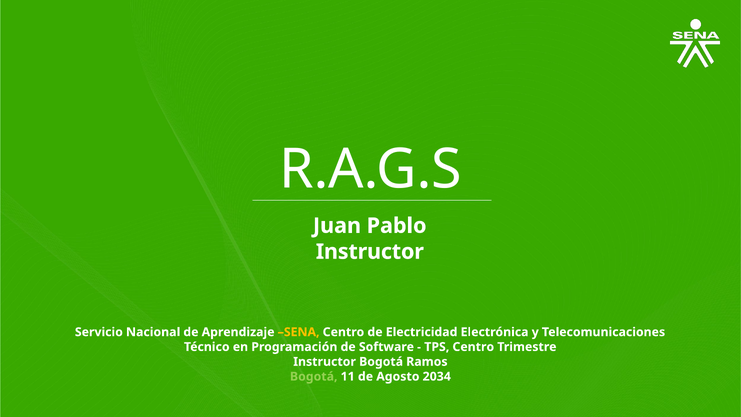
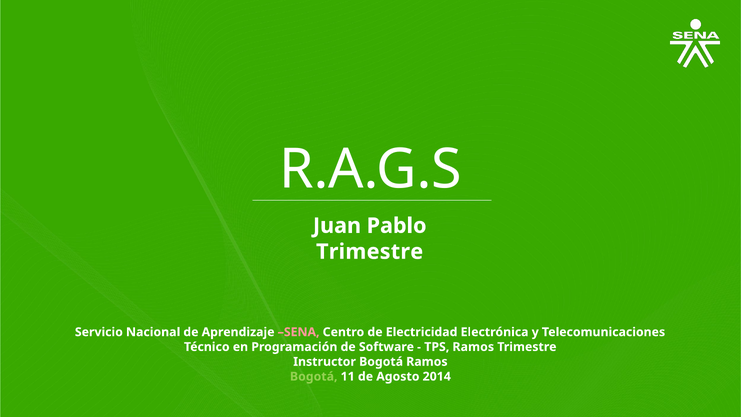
Instructor at (370, 252): Instructor -> Trimestre
SENA colour: yellow -> pink
TPS Centro: Centro -> Ramos
2034: 2034 -> 2014
